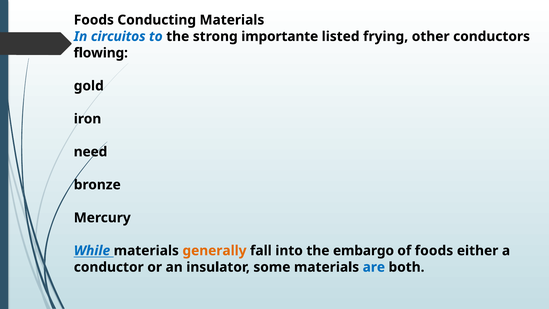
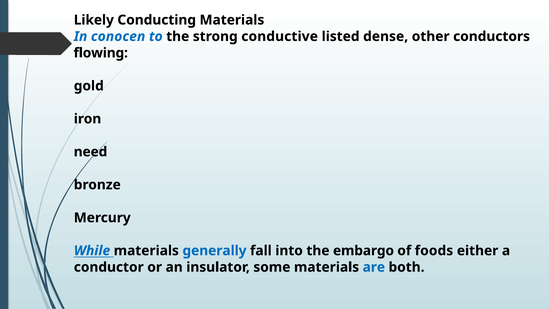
Foods at (94, 20): Foods -> Likely
circuitos: circuitos -> conocen
importante: importante -> conductive
frying: frying -> dense
generally colour: orange -> blue
